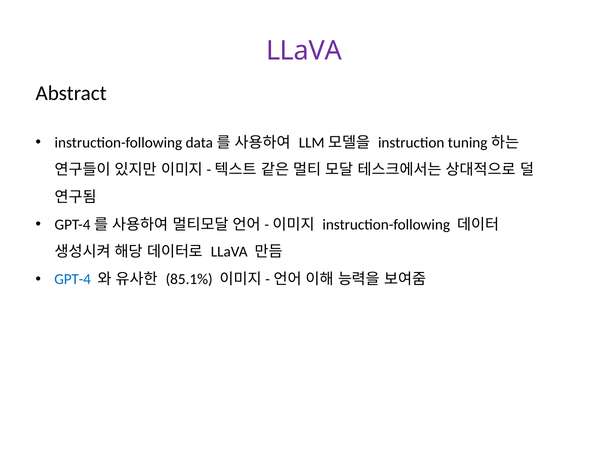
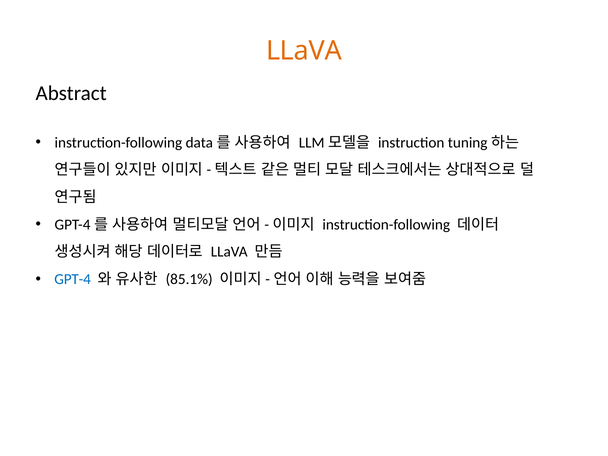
LLaVA at (304, 51) colour: purple -> orange
